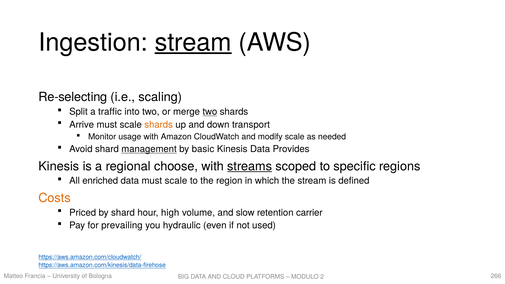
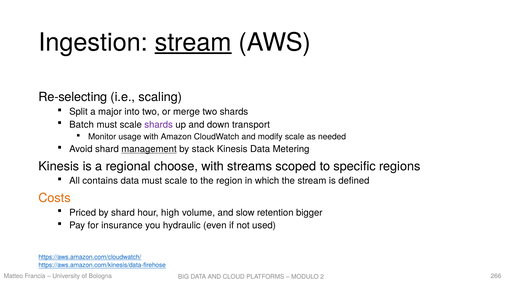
traffic: traffic -> major
two at (210, 112) underline: present -> none
Arrive: Arrive -> Batch
shards at (159, 125) colour: orange -> purple
basic: basic -> stack
Provides: Provides -> Metering
streams underline: present -> none
enriched: enriched -> contains
carrier: carrier -> bigger
prevailing: prevailing -> insurance
